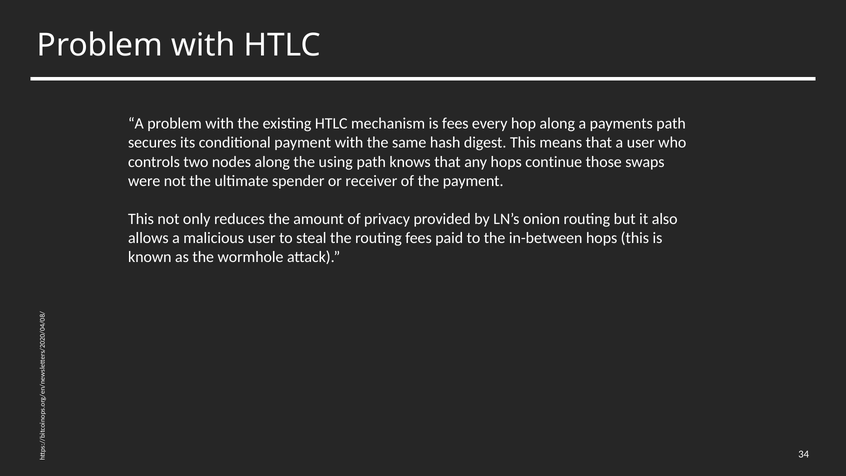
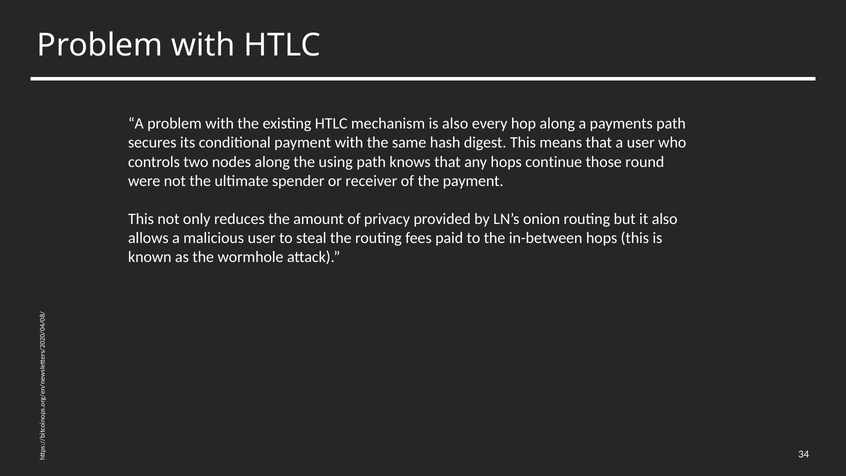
is fees: fees -> also
swaps: swaps -> round
